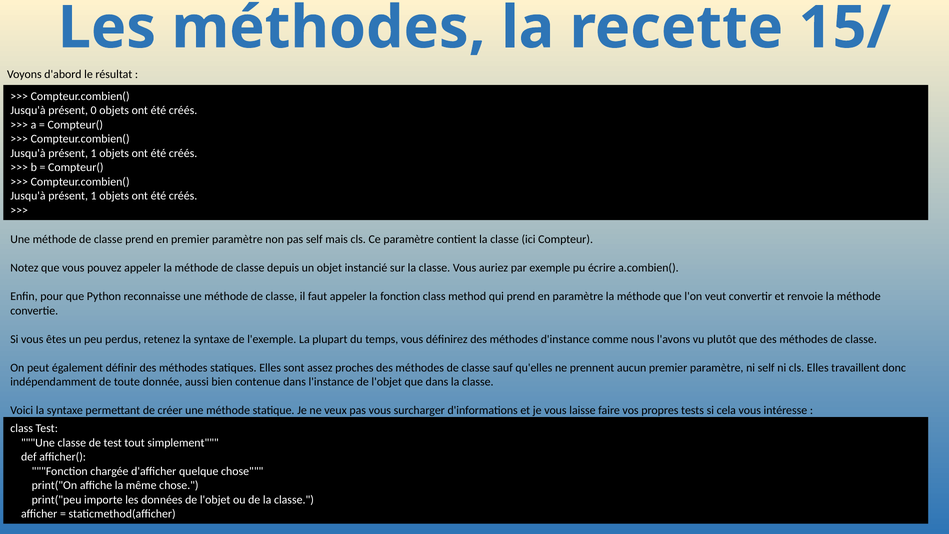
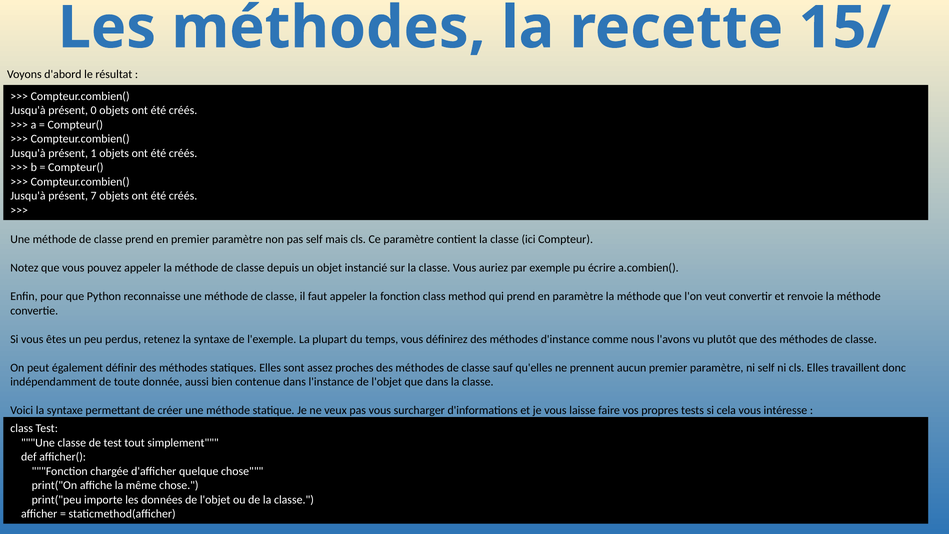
1 at (94, 196): 1 -> 7
